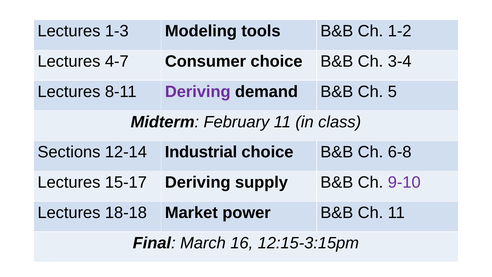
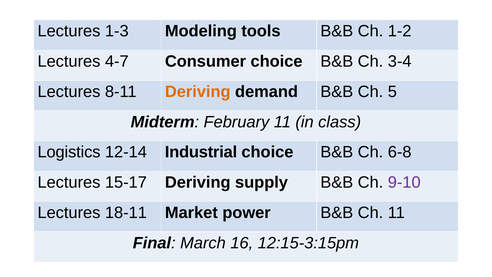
Deriving at (198, 92) colour: purple -> orange
Sections: Sections -> Logistics
18-18: 18-18 -> 18-11
